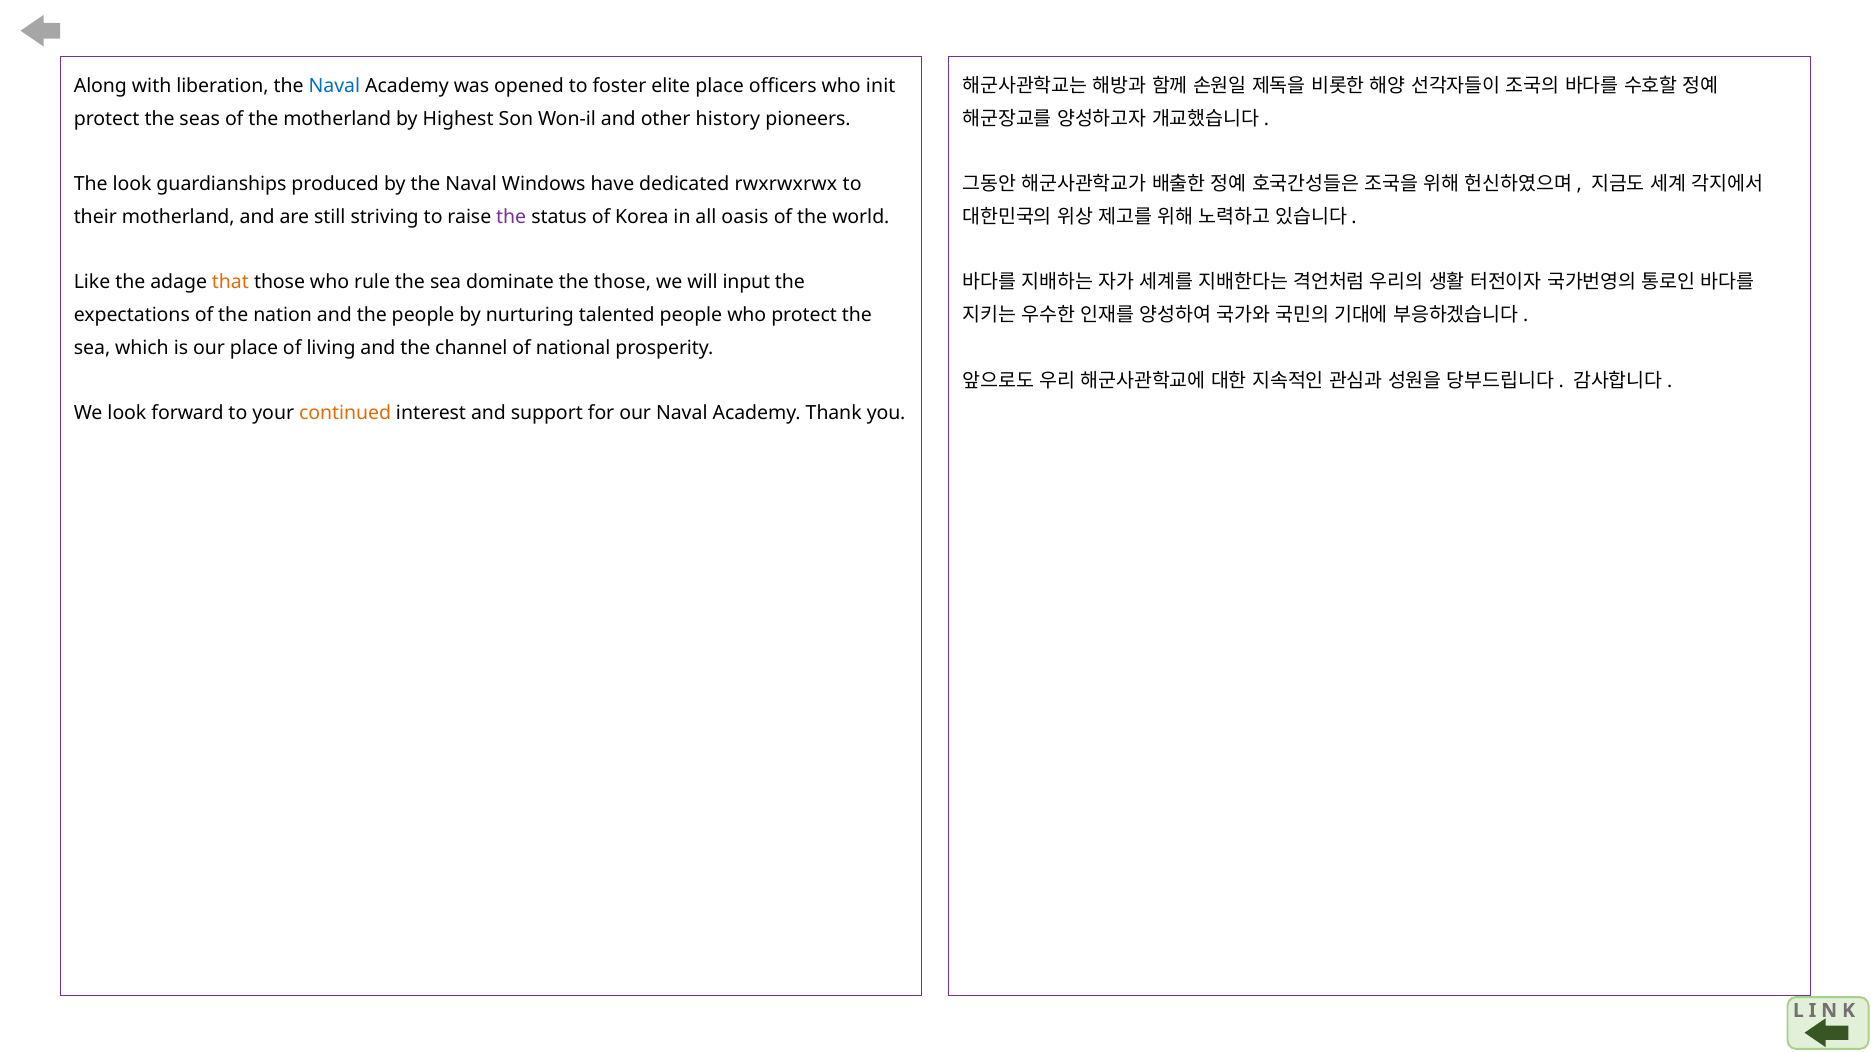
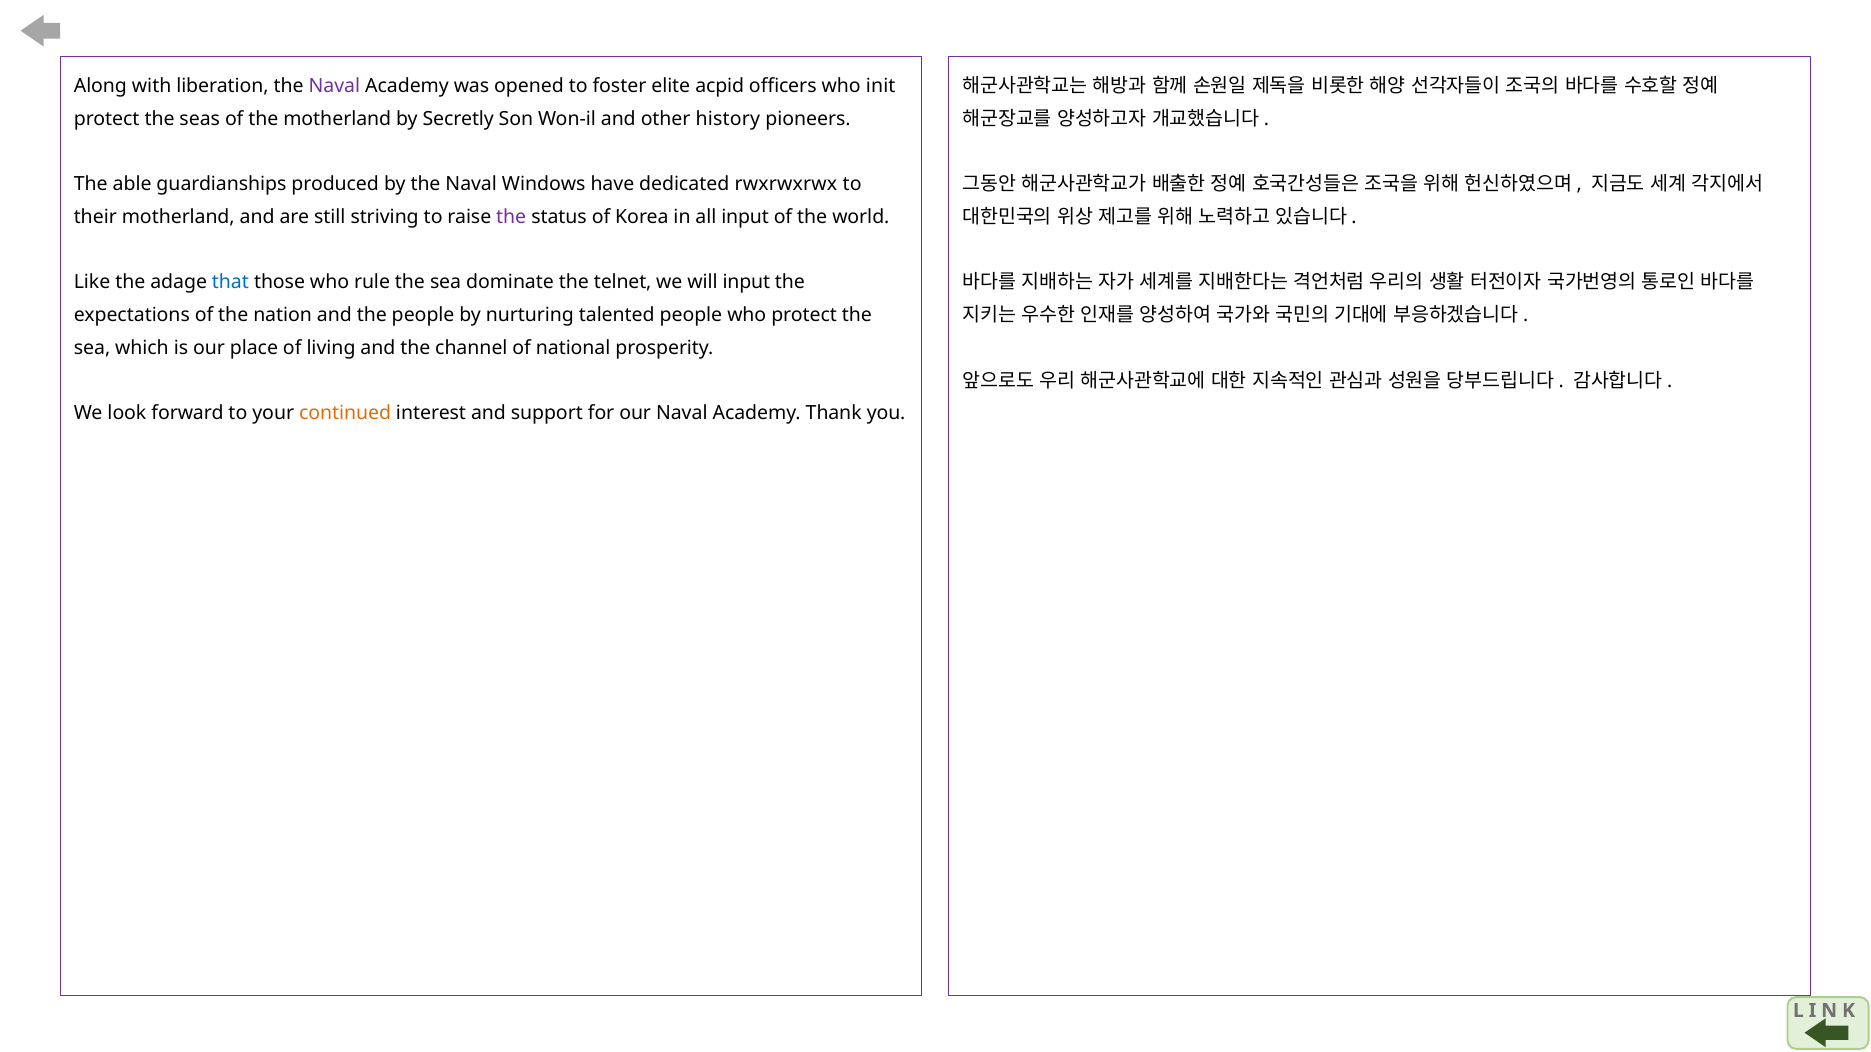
Naval at (334, 86) colour: blue -> purple
elite place: place -> acpid
Highest: Highest -> Secretly
The look: look -> able
all oasis: oasis -> input
that colour: orange -> blue
the those: those -> telnet
